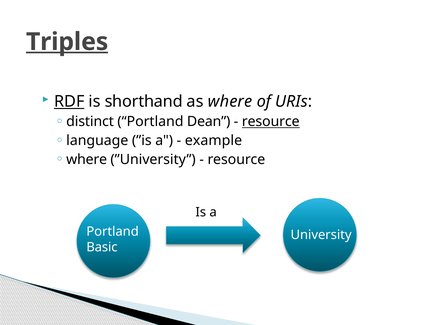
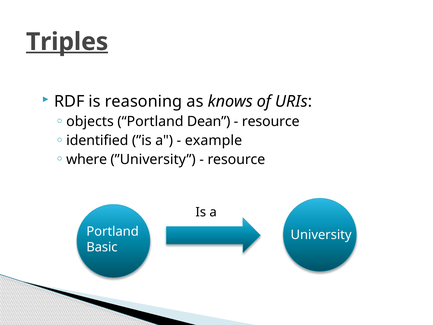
RDF underline: present -> none
shorthand: shorthand -> reasoning
as where: where -> knows
distinct: distinct -> objects
resource at (271, 122) underline: present -> none
language: language -> identified
